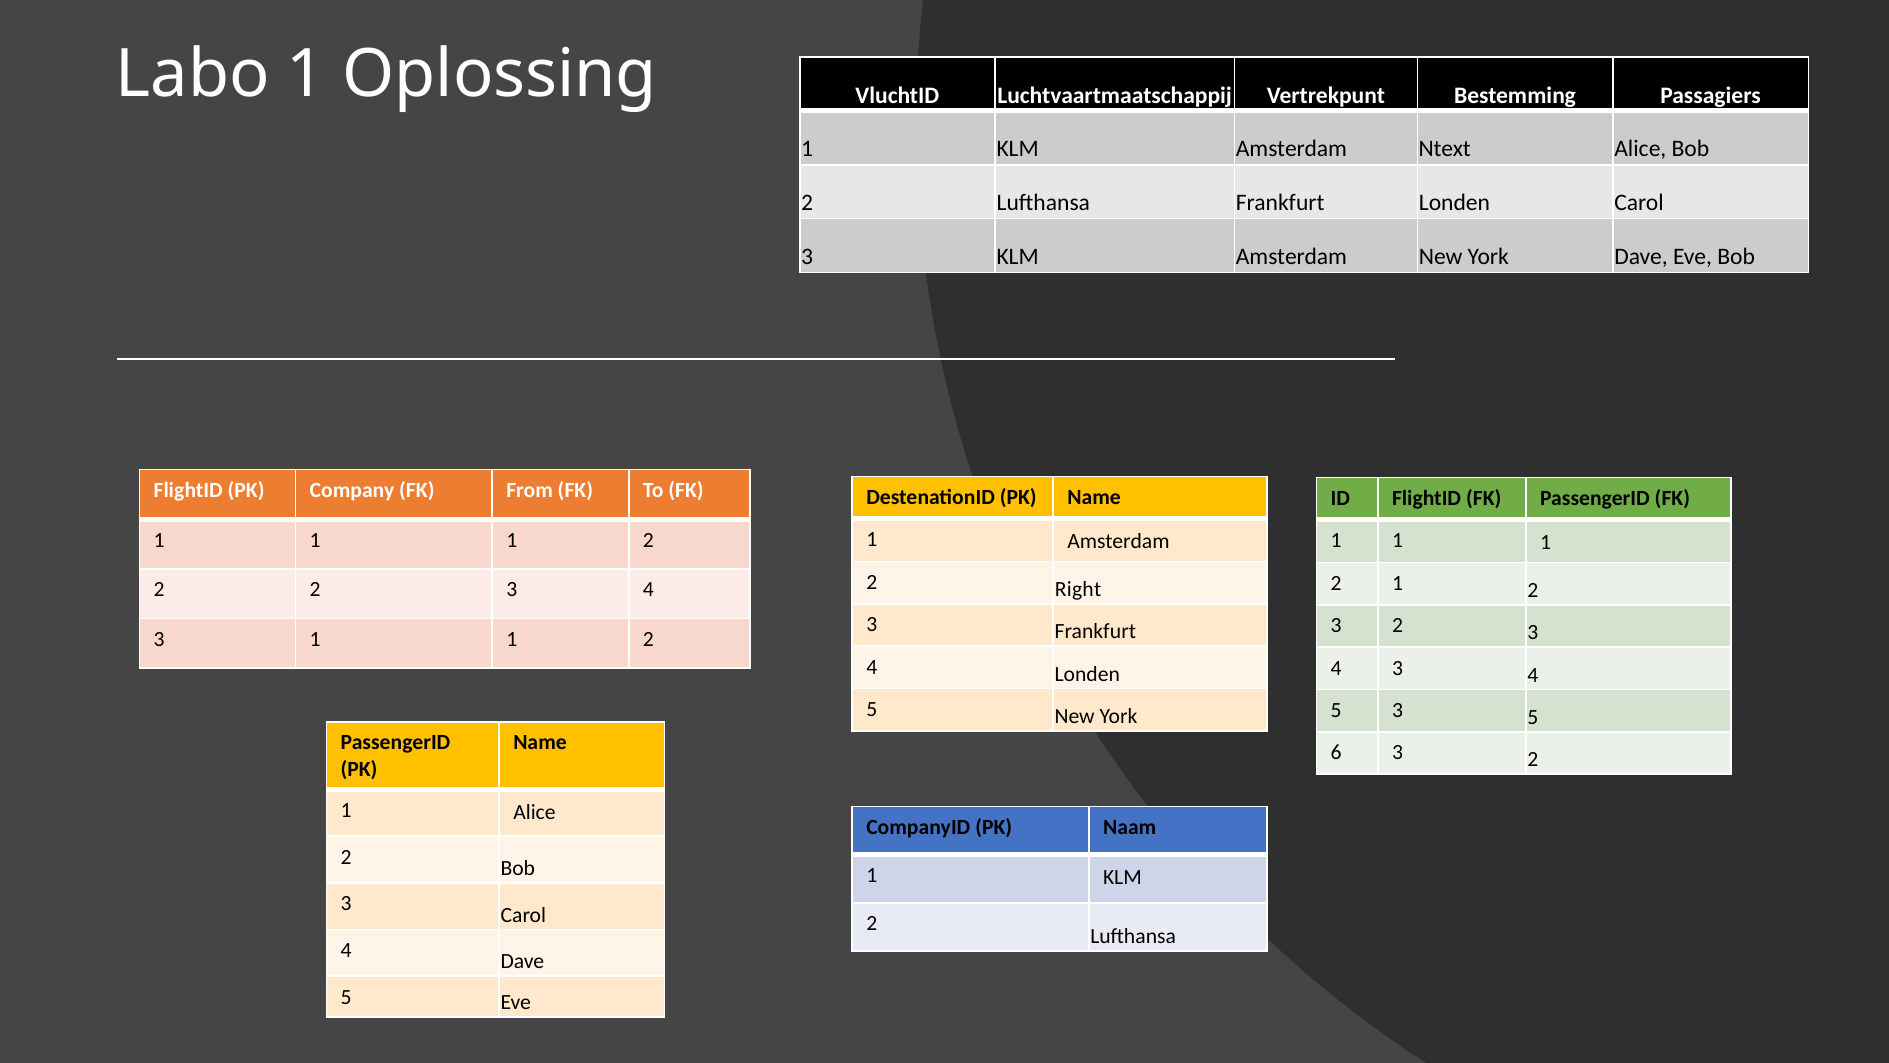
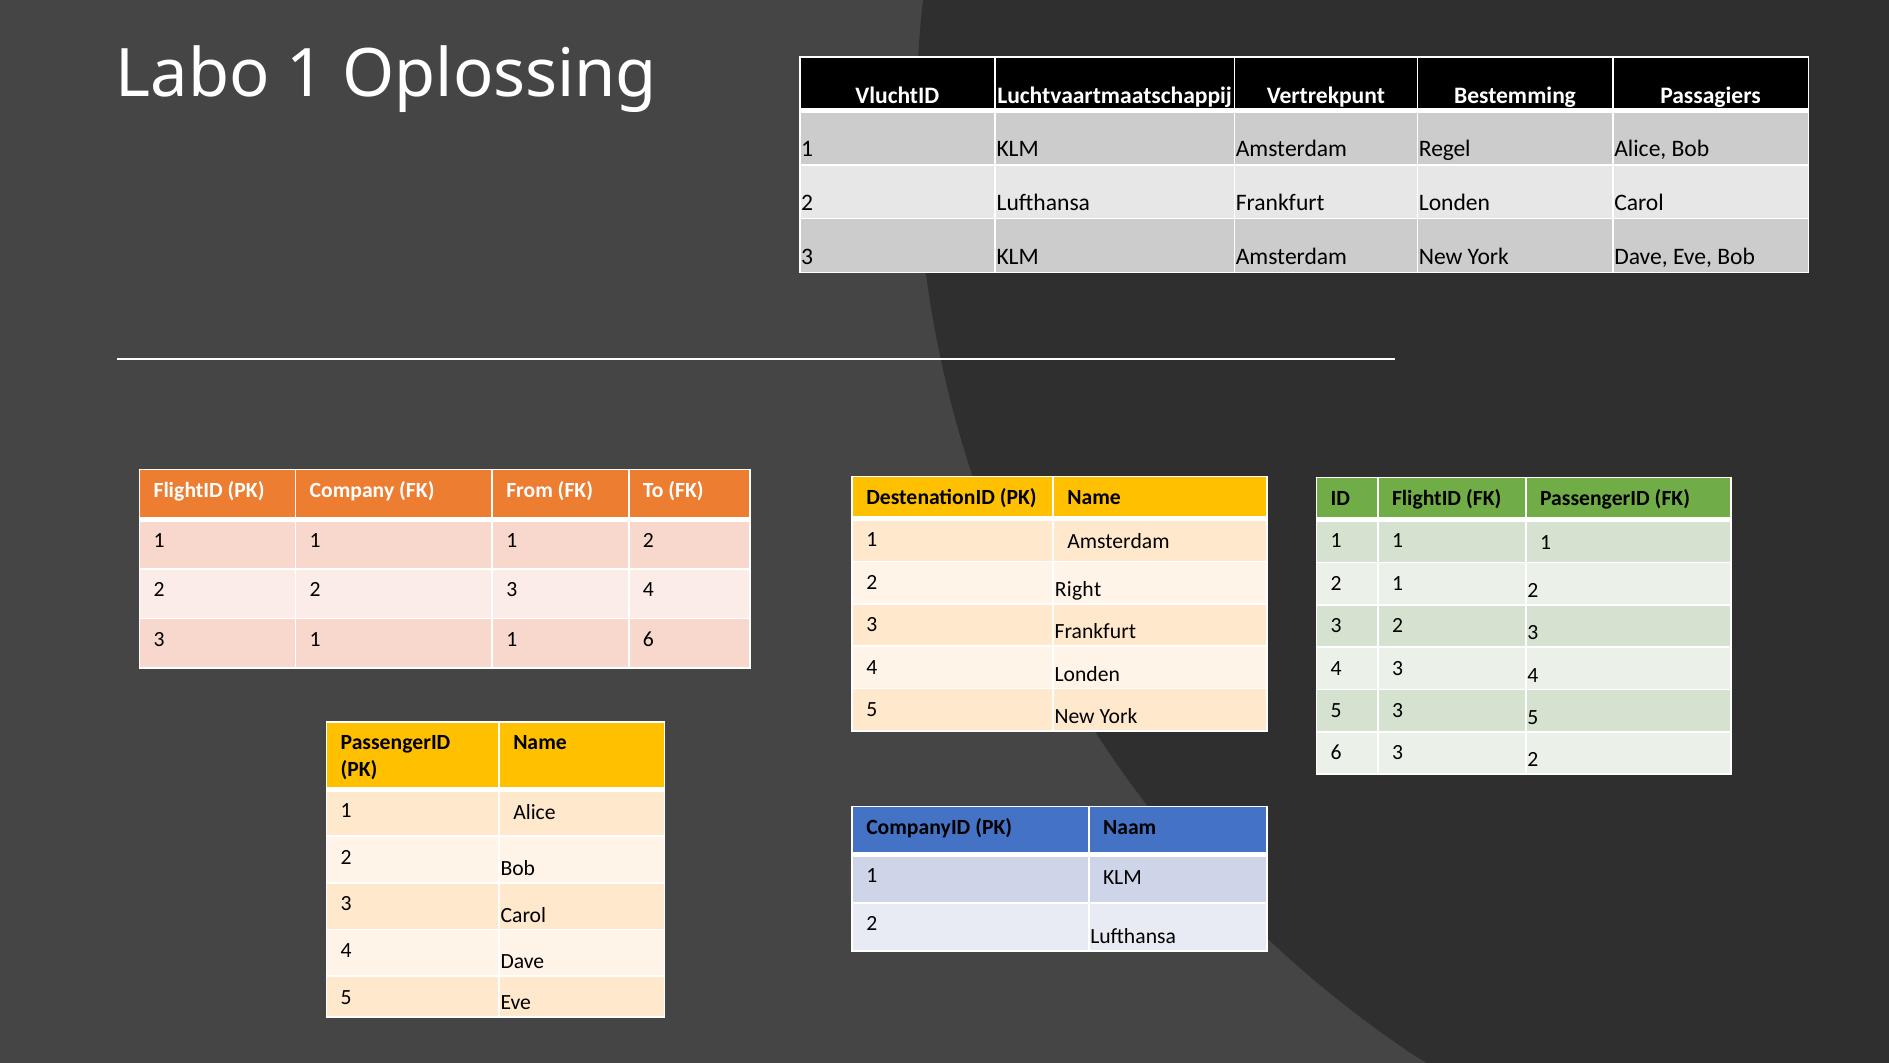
Ntext: Ntext -> Regel
3 1 1 2: 2 -> 6
